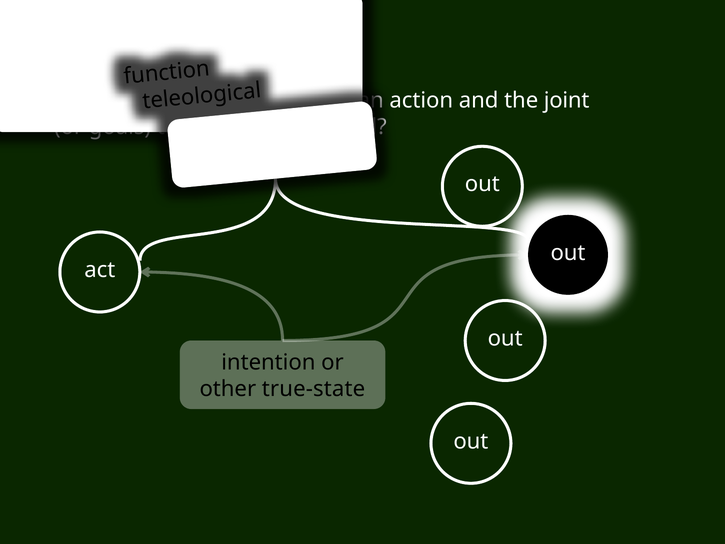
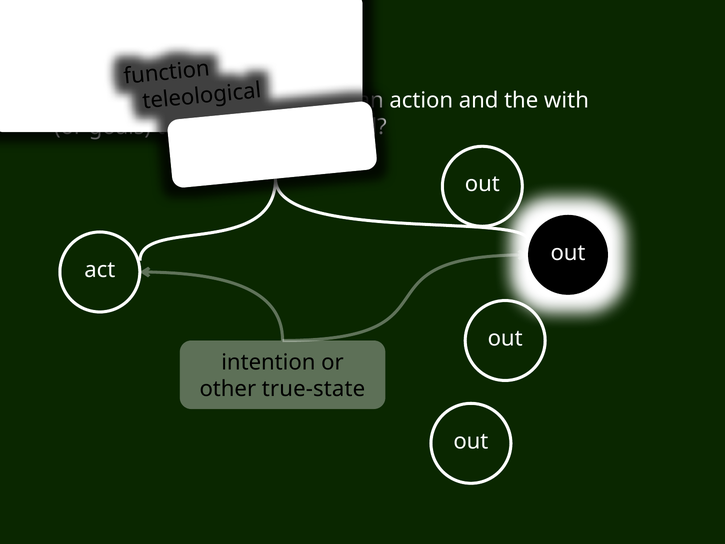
joint: joint -> with
